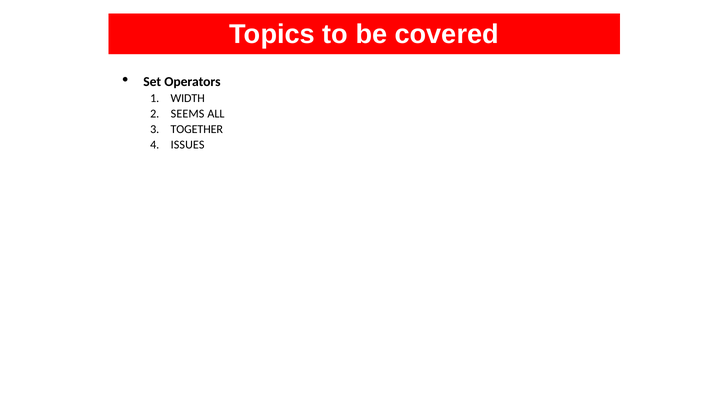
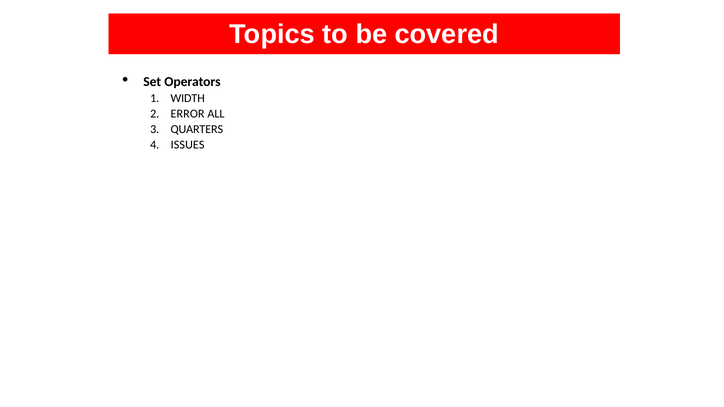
SEEMS: SEEMS -> ERROR
TOGETHER: TOGETHER -> QUARTERS
